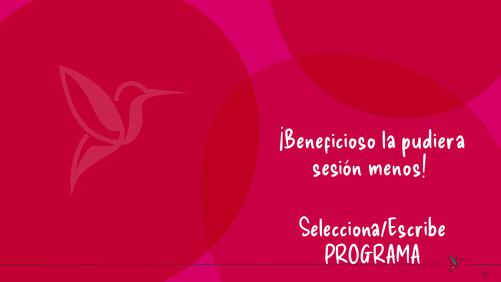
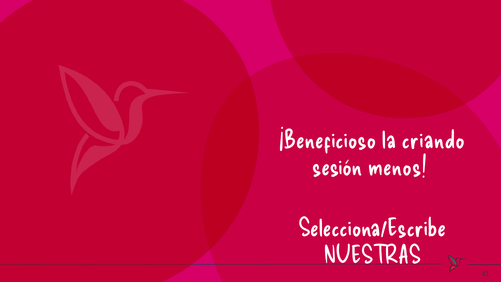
pudiera: pudiera -> criando
PROGRAMA: PROGRAMA -> NUESTRAS
